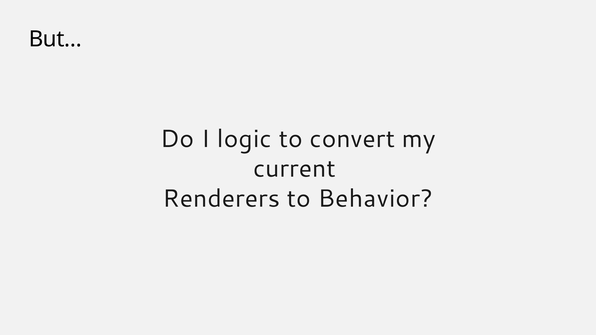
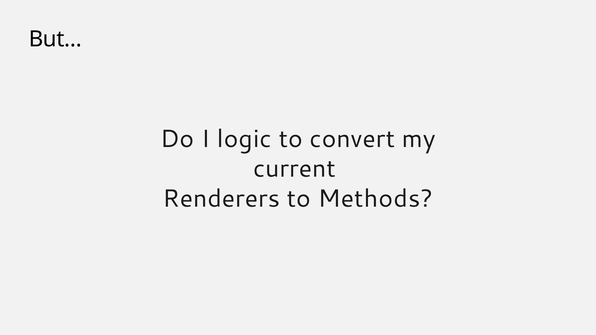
Behavior: Behavior -> Methods
